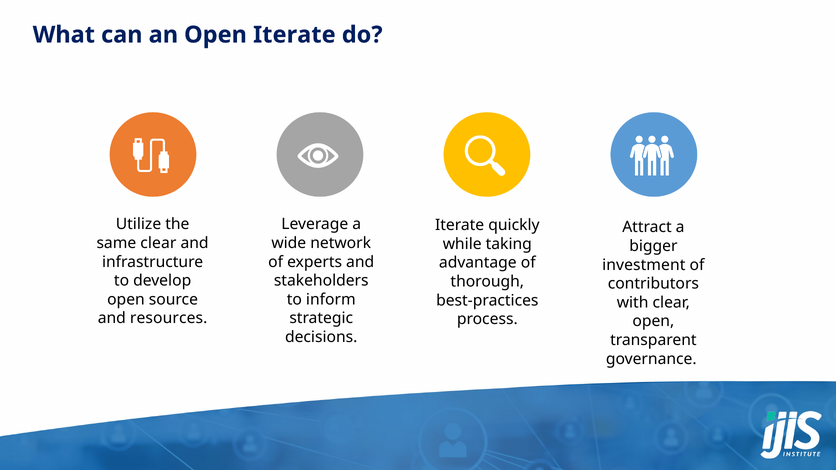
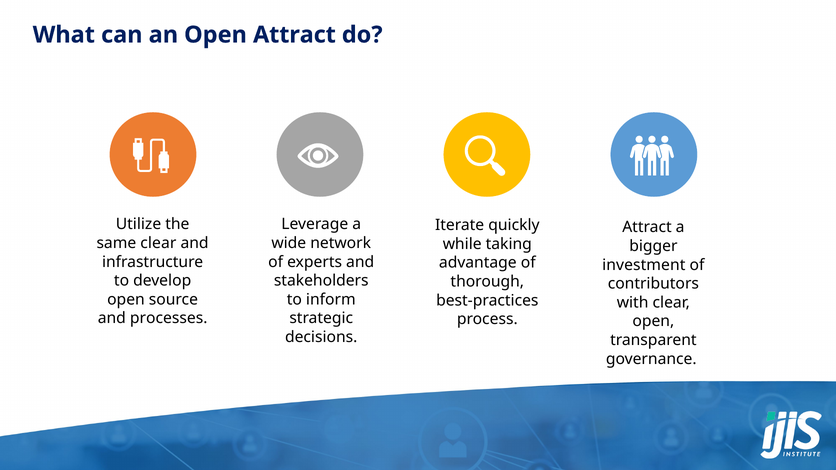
Open Iterate: Iterate -> Attract
resources: resources -> processes
